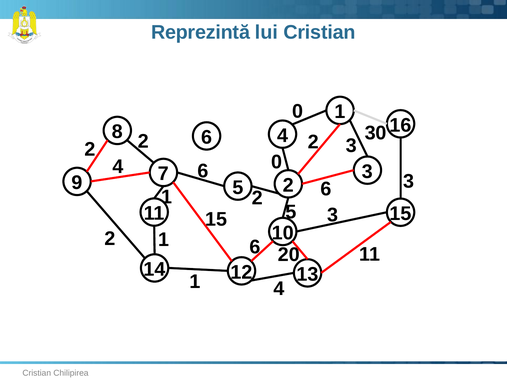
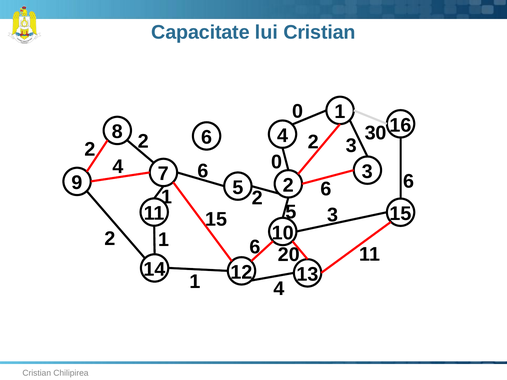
Reprezintă: Reprezintă -> Capacitate
3 at (409, 181): 3 -> 6
